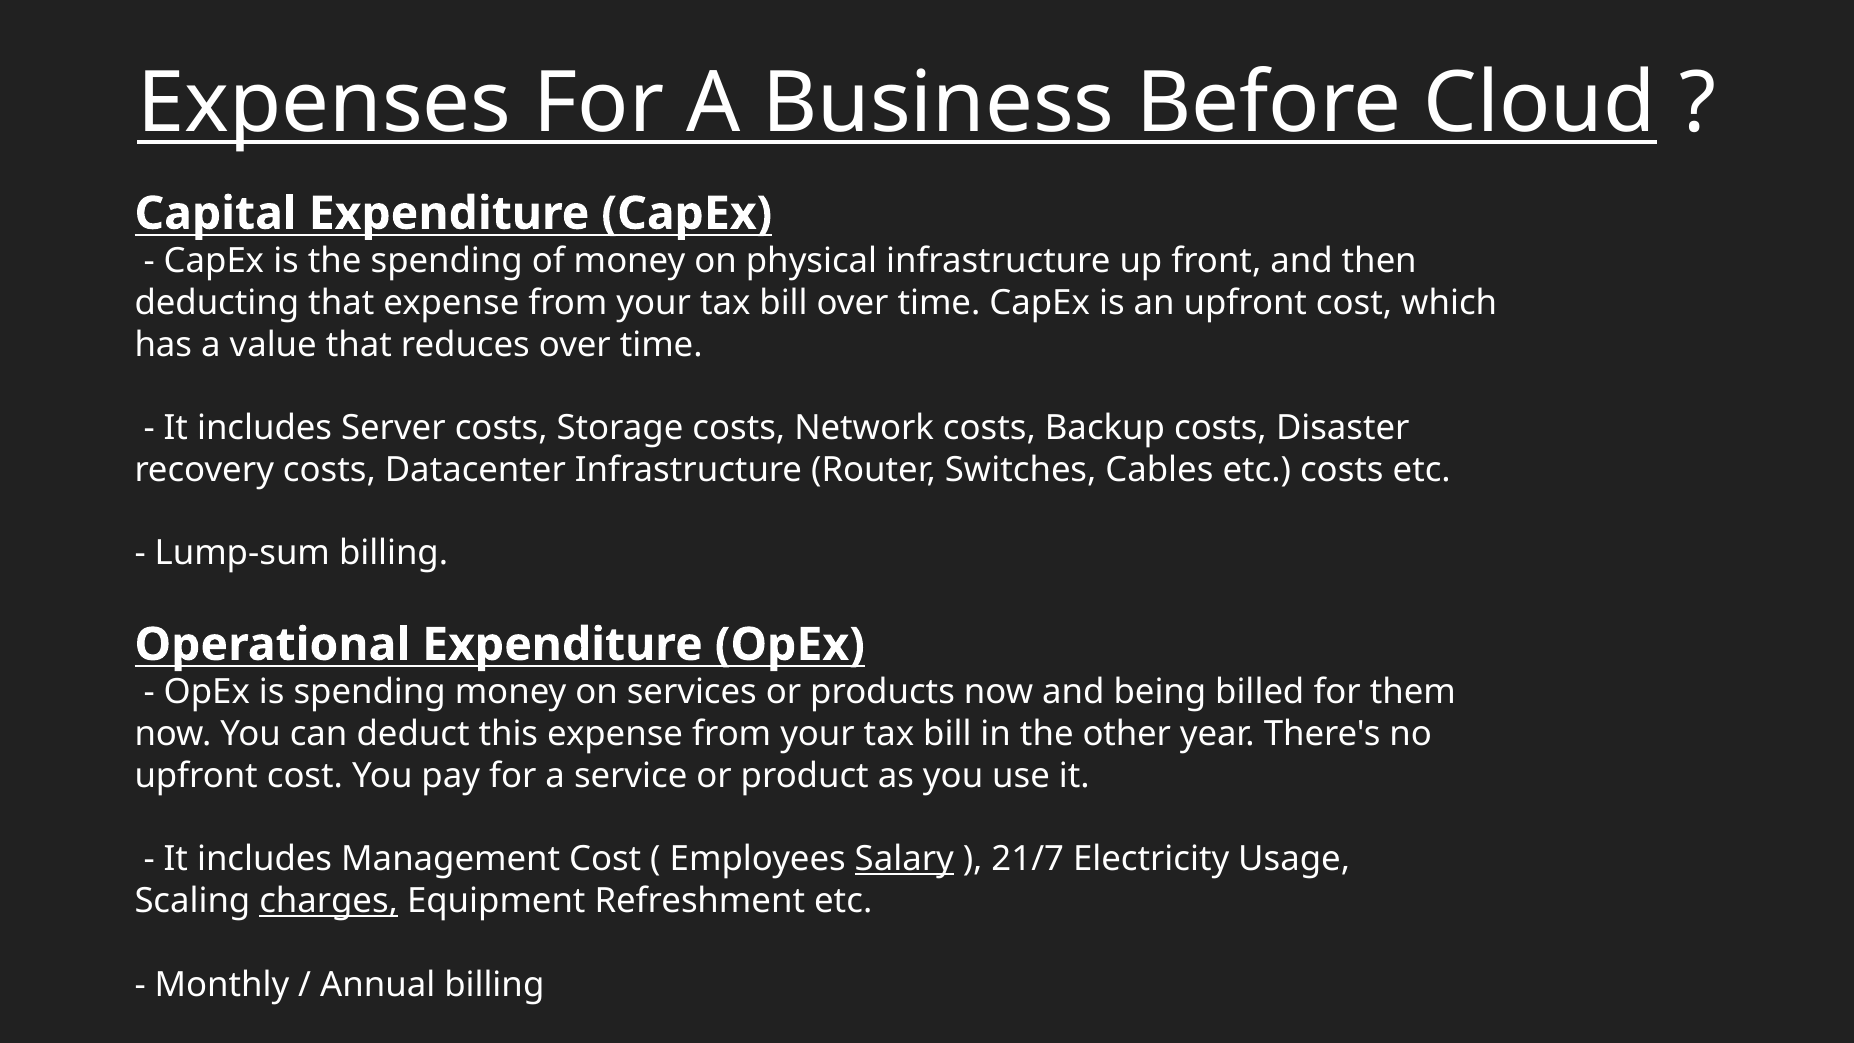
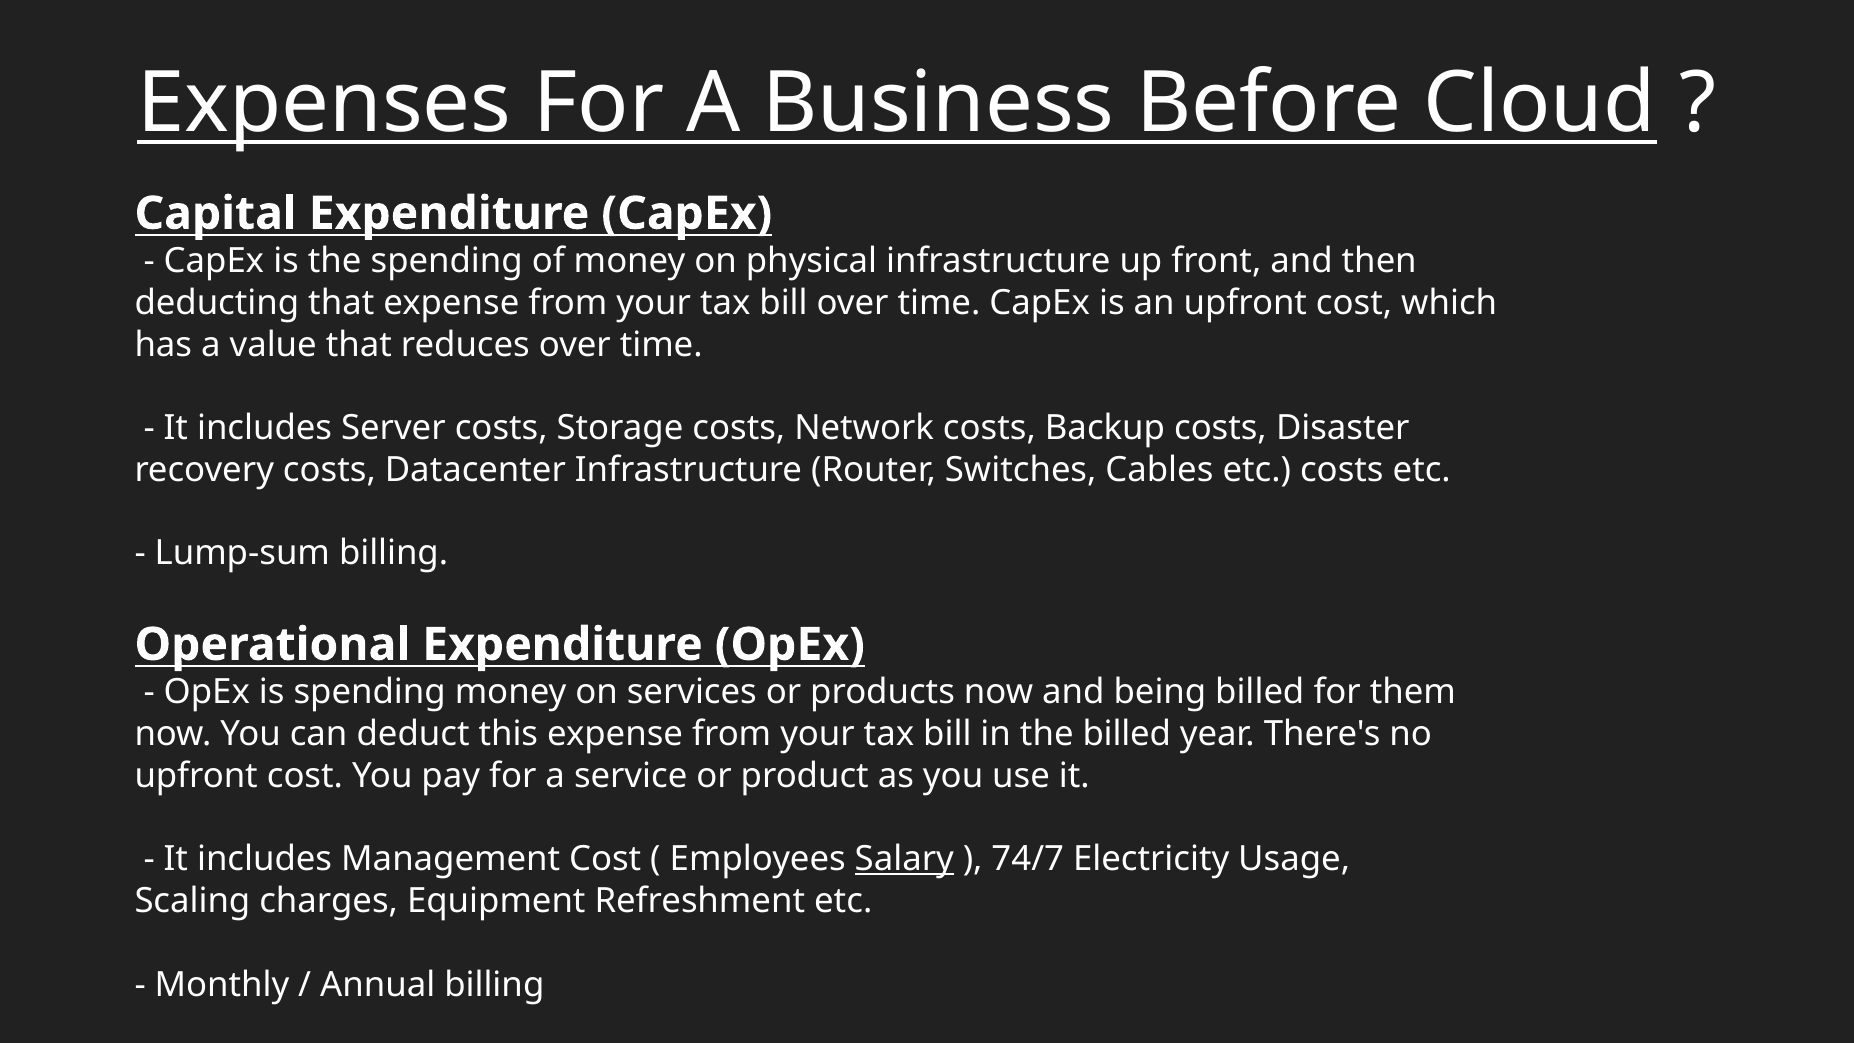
the other: other -> billed
21/7: 21/7 -> 74/7
charges underline: present -> none
